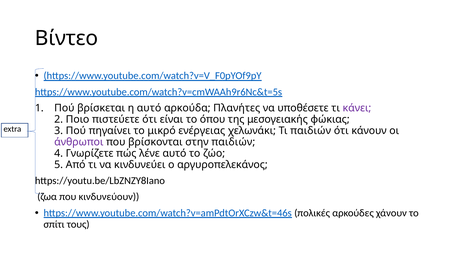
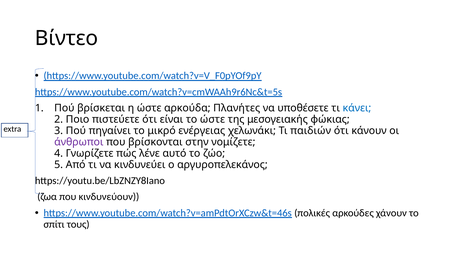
η αυτό: αυτό -> ώστε
κάνει colour: purple -> blue
το όπου: όπου -> ώστε
στην παιδιών: παιδιών -> νομίζετε
